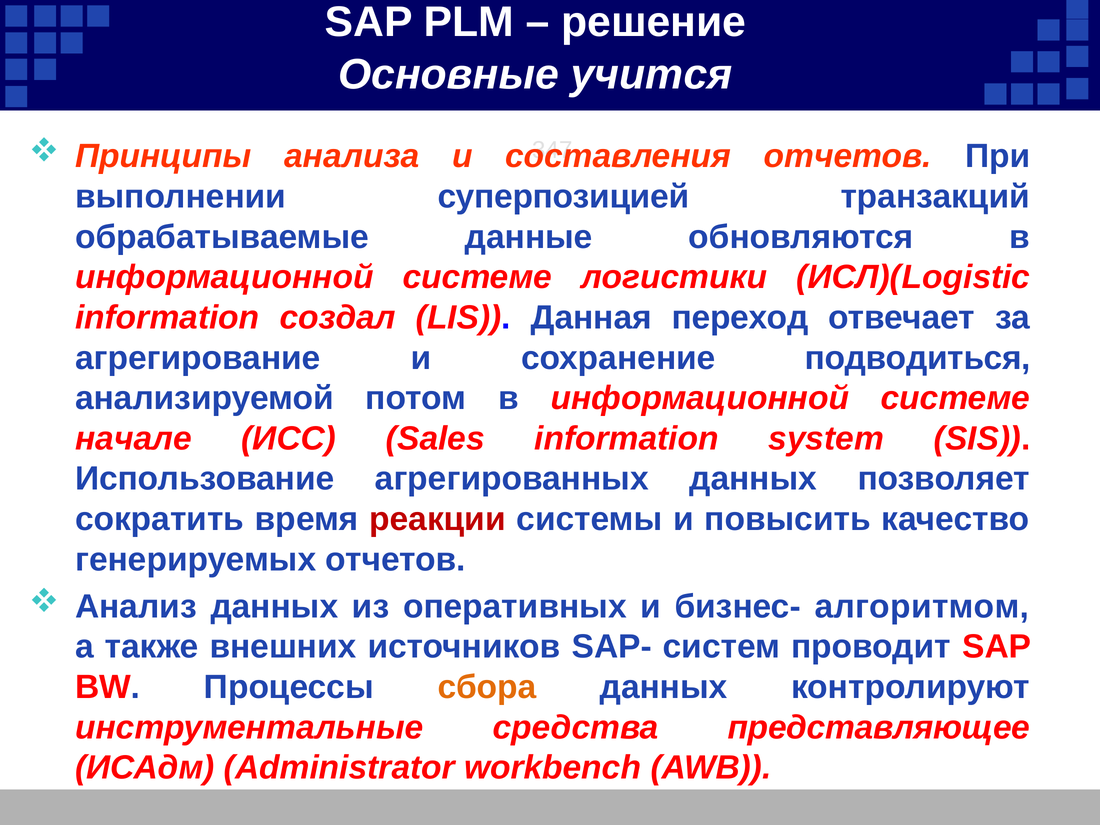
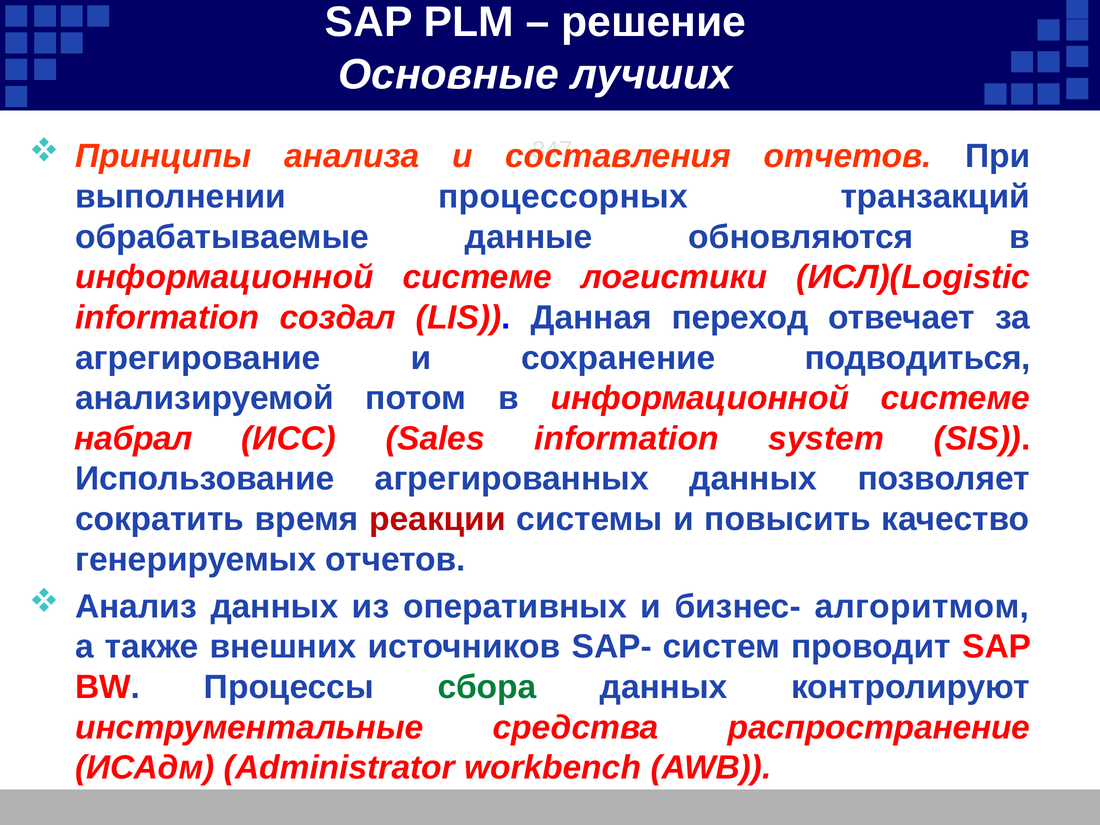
учится: учится -> лучших
суперпозицией: суперпозицией -> процессорных
начале: начале -> набрал
сбора colour: orange -> green
представляющее: представляющее -> распространение
